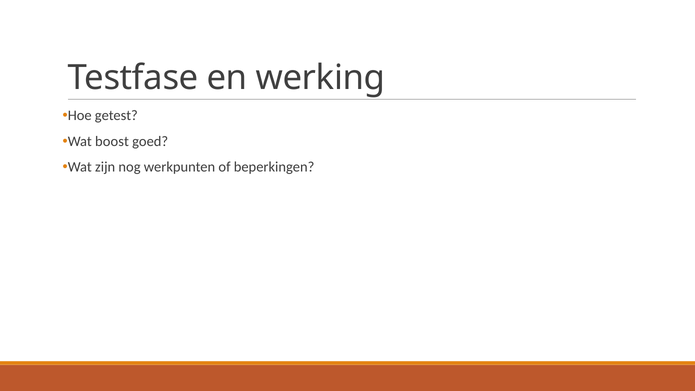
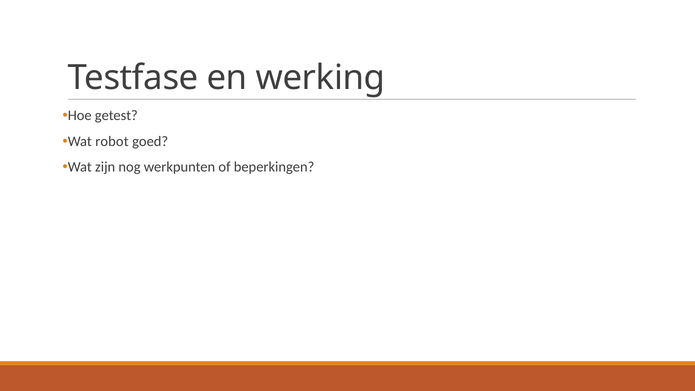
boost: boost -> robot
